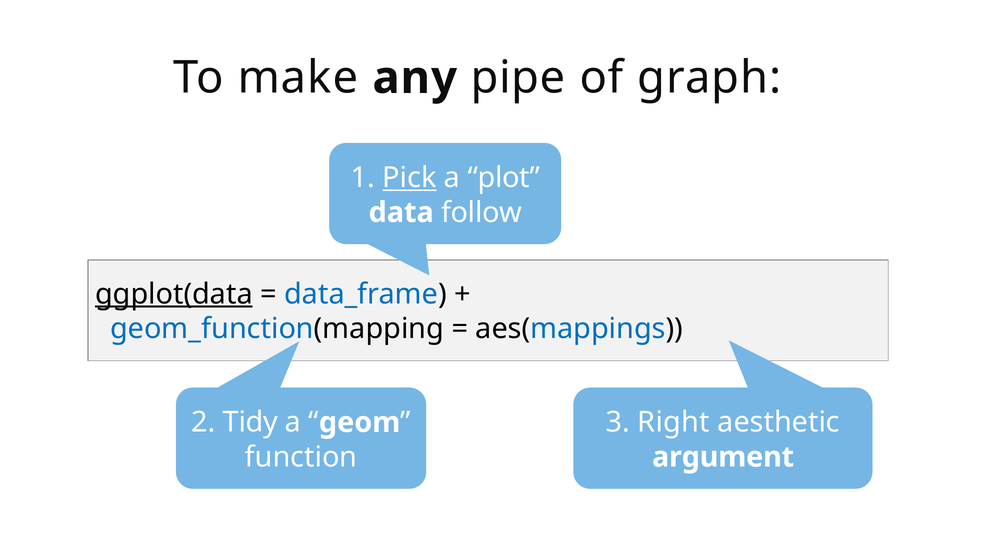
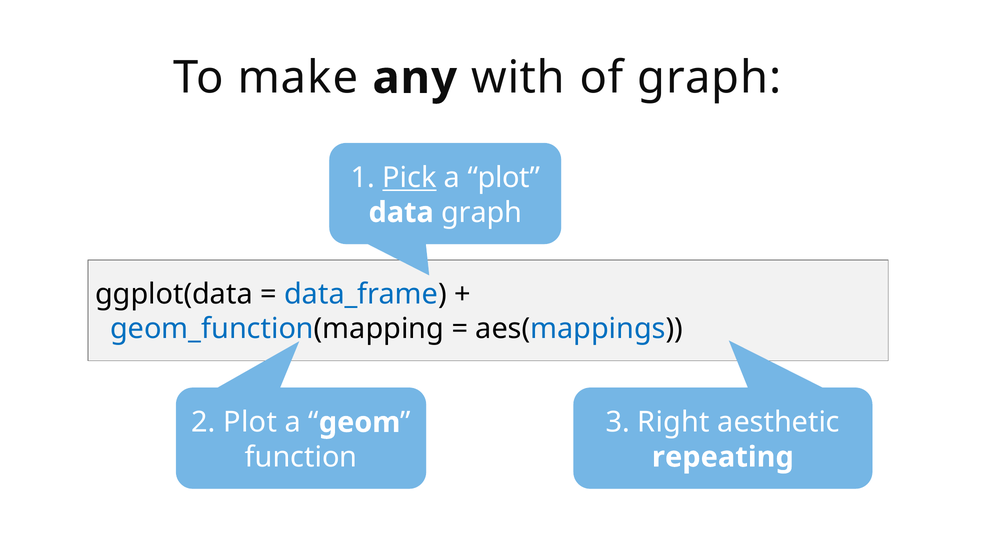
pipe: pipe -> with
data follow: follow -> graph
ggplot(data underline: present -> none
2 Tidy: Tidy -> Plot
argument: argument -> repeating
